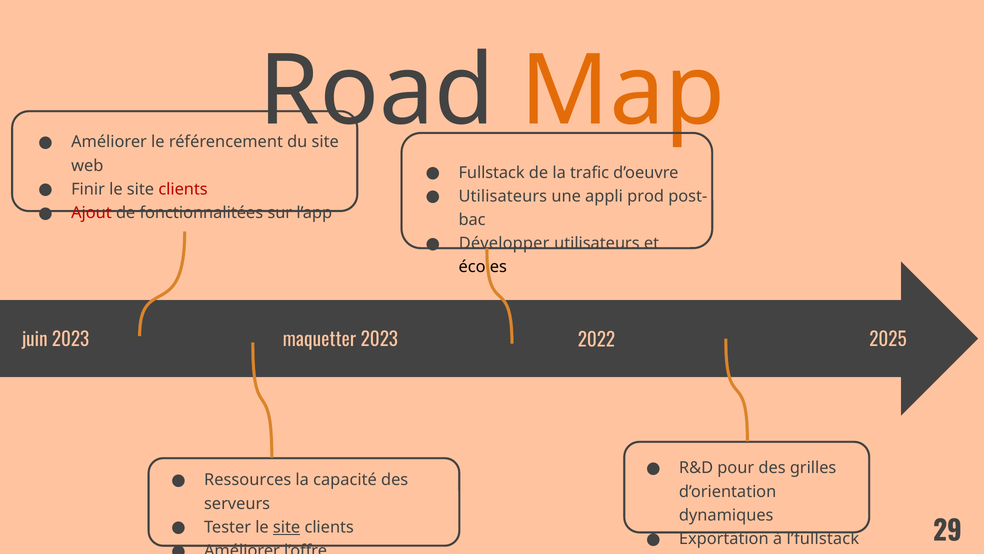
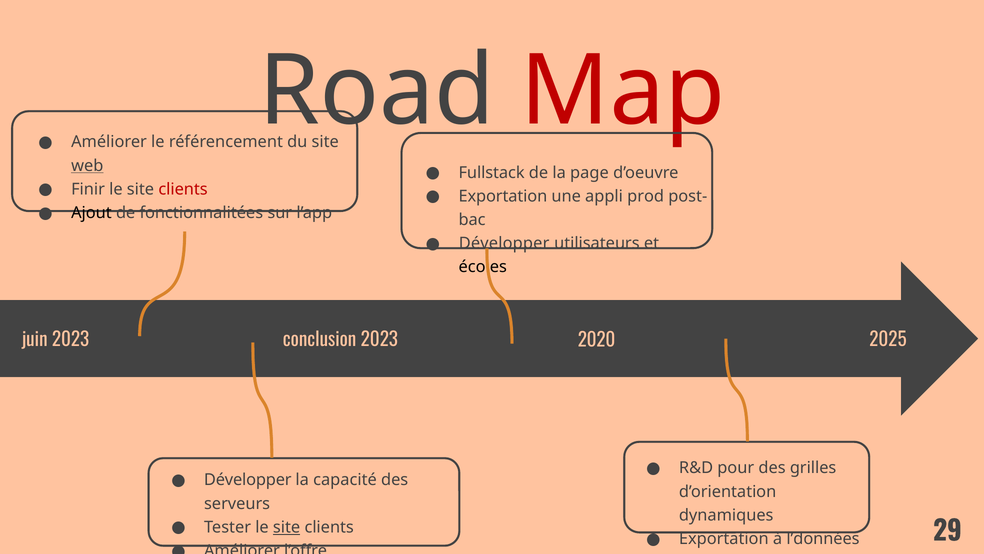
Map colour: orange -> red
web underline: none -> present
trafic: trafic -> page
Utilisateurs at (503, 196): Utilisateurs -> Exportation
Ajout colour: red -> black
maquetter: maquetter -> conclusion
2022: 2022 -> 2020
Ressources at (248, 480): Ressources -> Développer
l’fullstack: l’fullstack -> l’données
